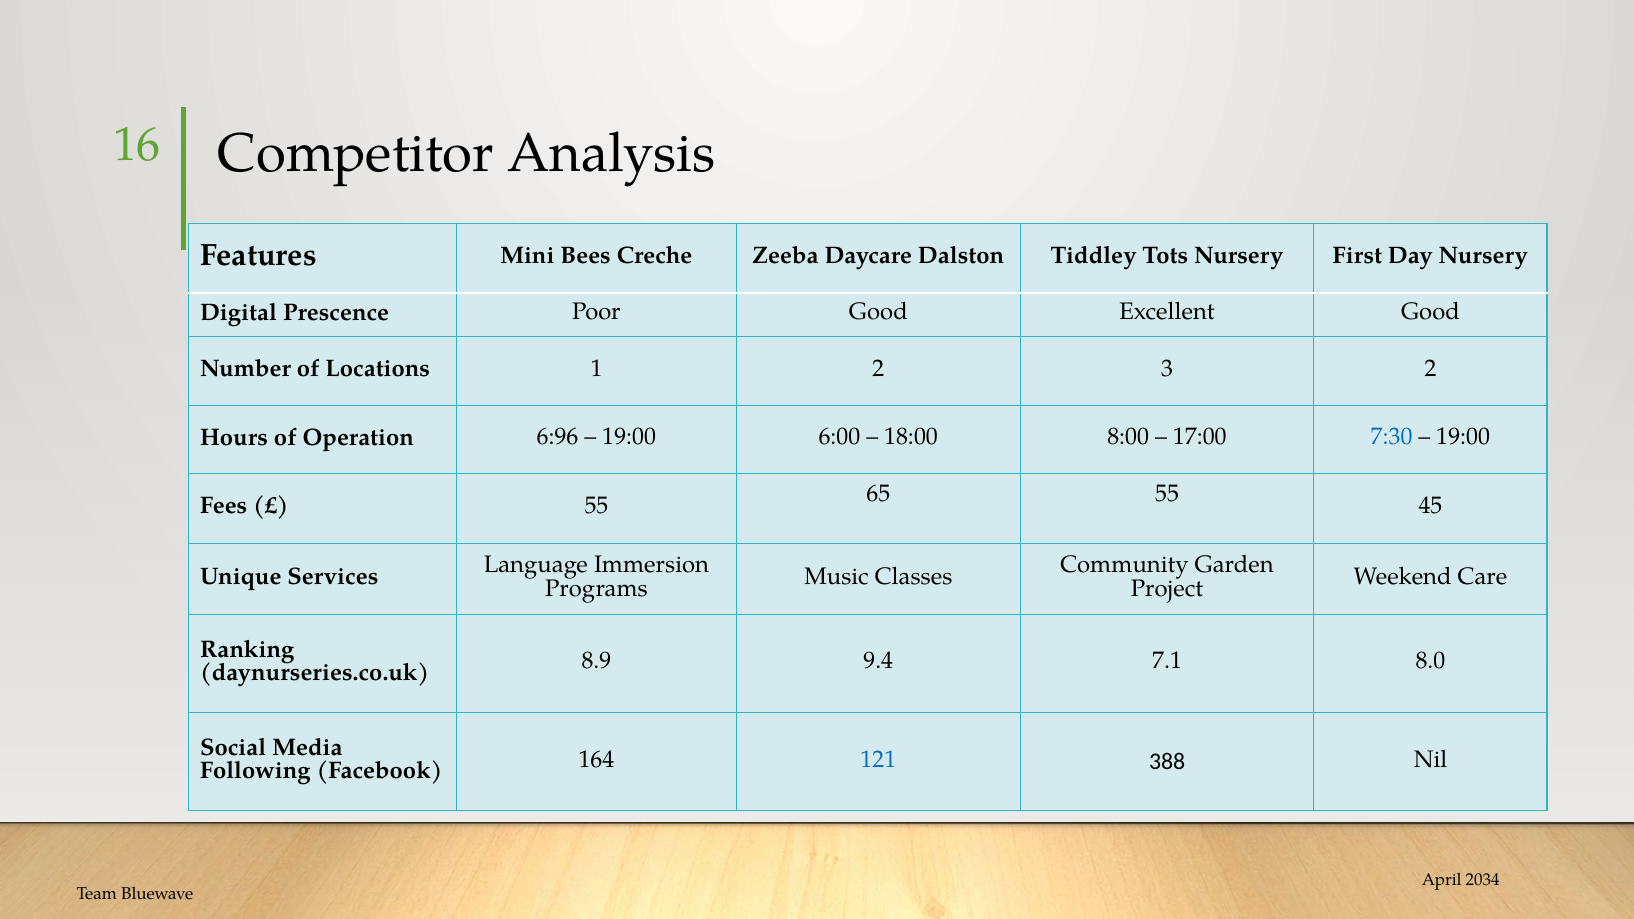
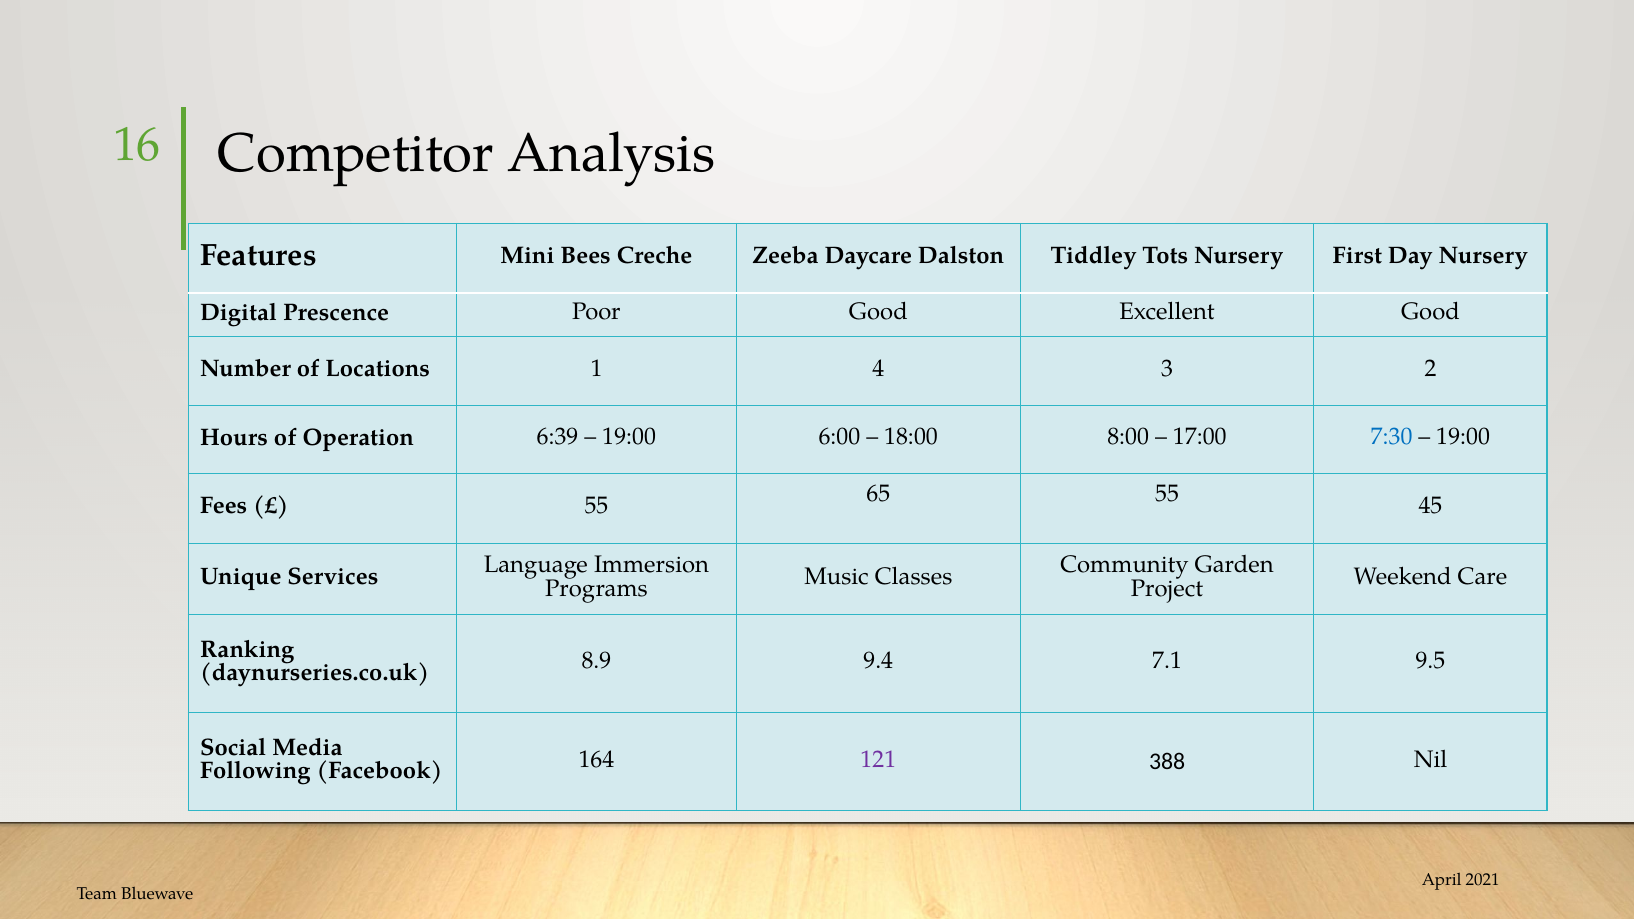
1 2: 2 -> 4
6:96: 6:96 -> 6:39
8.0: 8.0 -> 9.5
121 colour: blue -> purple
2034: 2034 -> 2021
